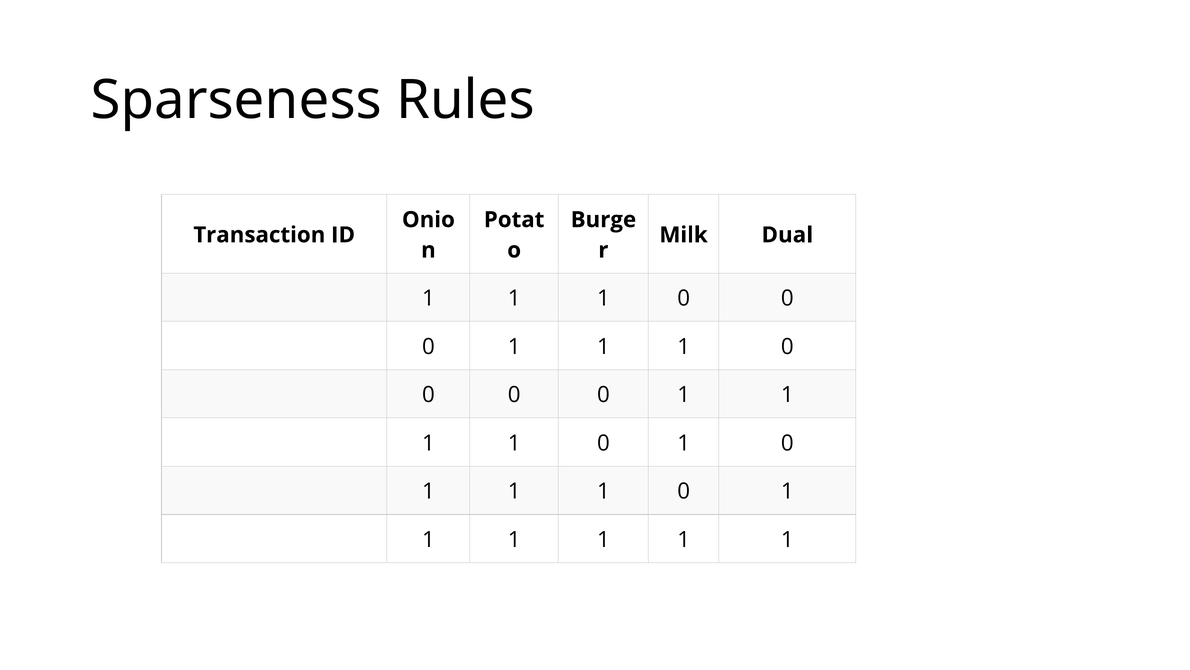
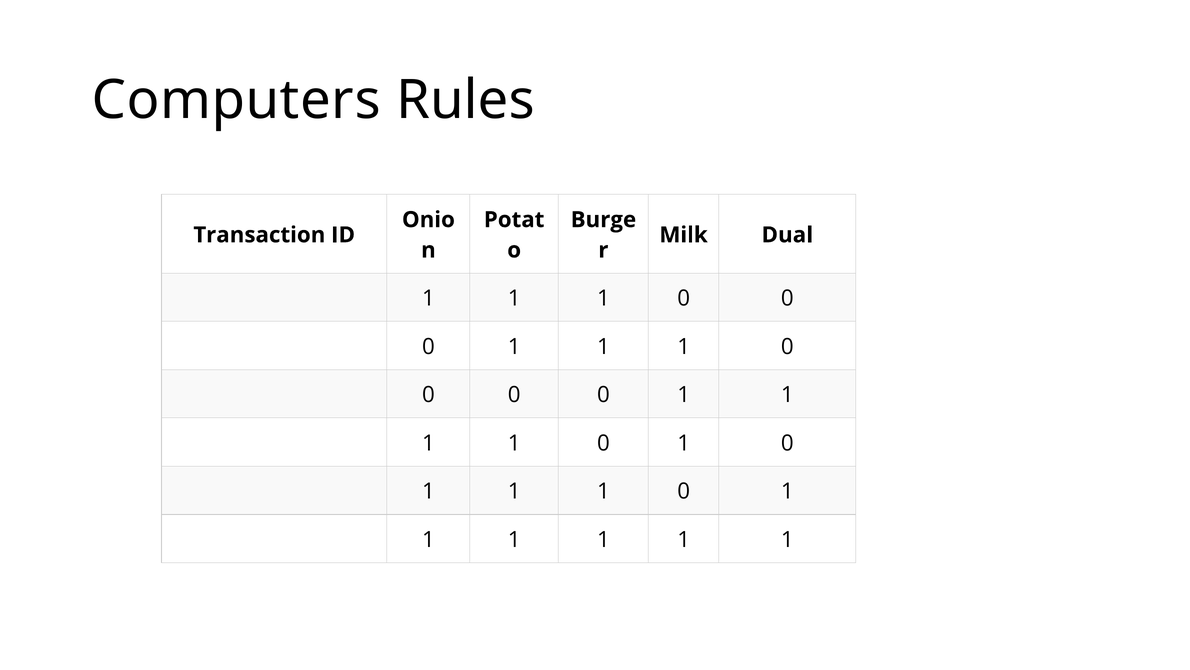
Sparseness: Sparseness -> Computers
